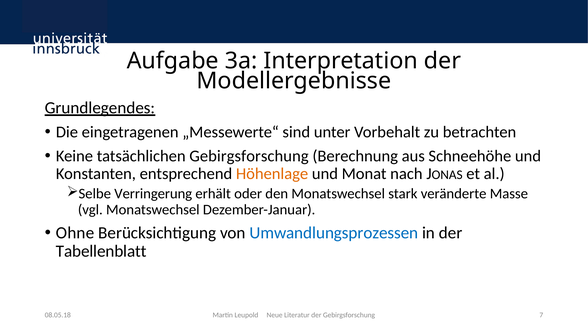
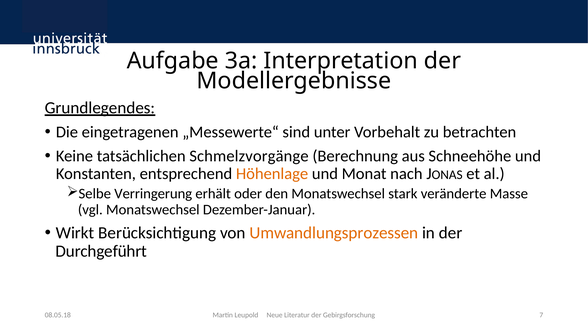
tatsächlichen Gebirgsforschung: Gebirgsforschung -> Schmelzvorgänge
Ohne: Ohne -> Wirkt
Umwandlungsprozessen colour: blue -> orange
Tabellenblatt: Tabellenblatt -> Durchgeführt
